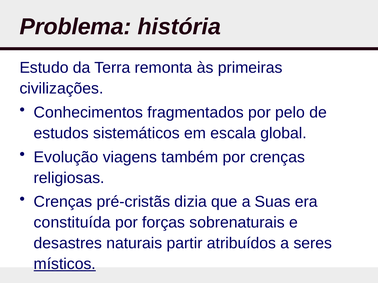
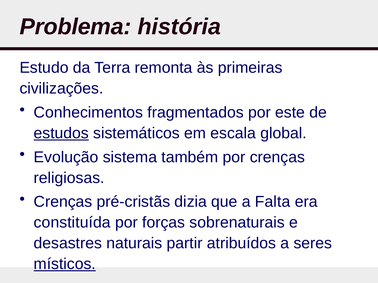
pelo: pelo -> este
estudos underline: none -> present
viagens: viagens -> sistema
Suas: Suas -> Falta
